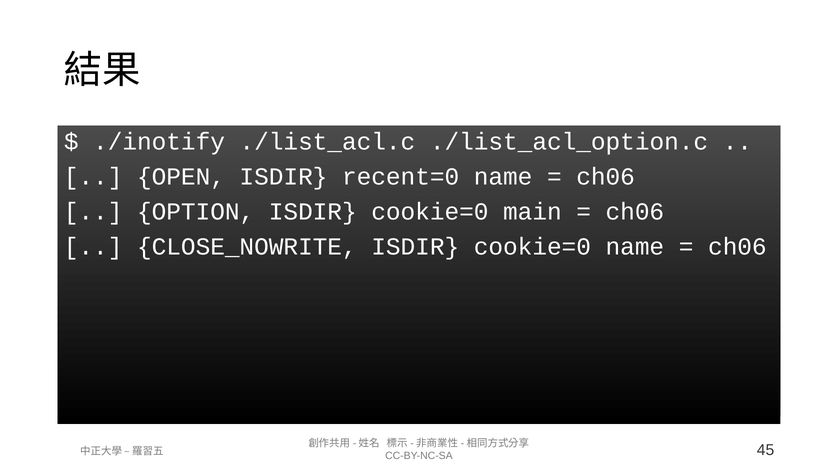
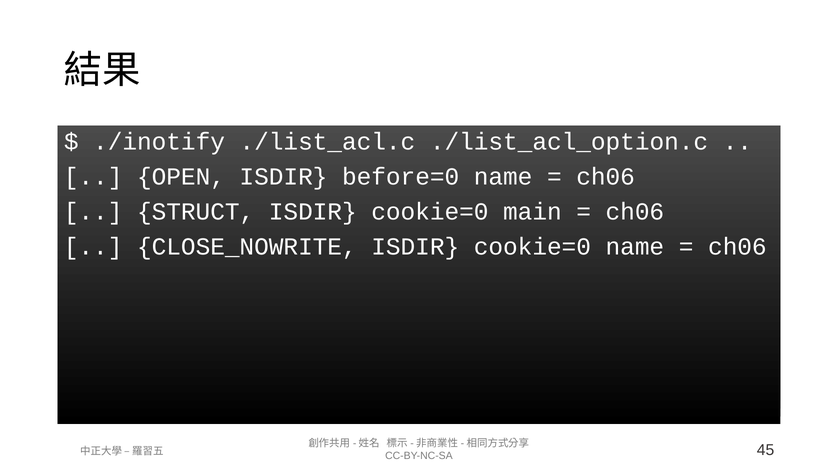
recent=0: recent=0 -> before=0
OPTION: OPTION -> STRUCT
